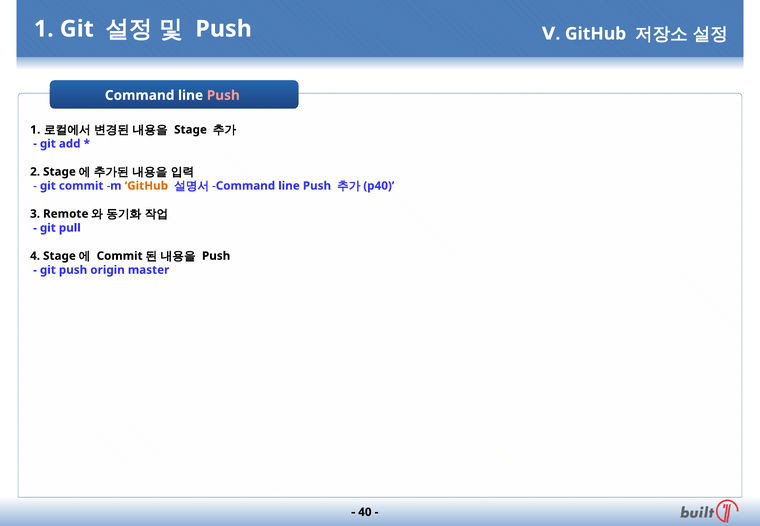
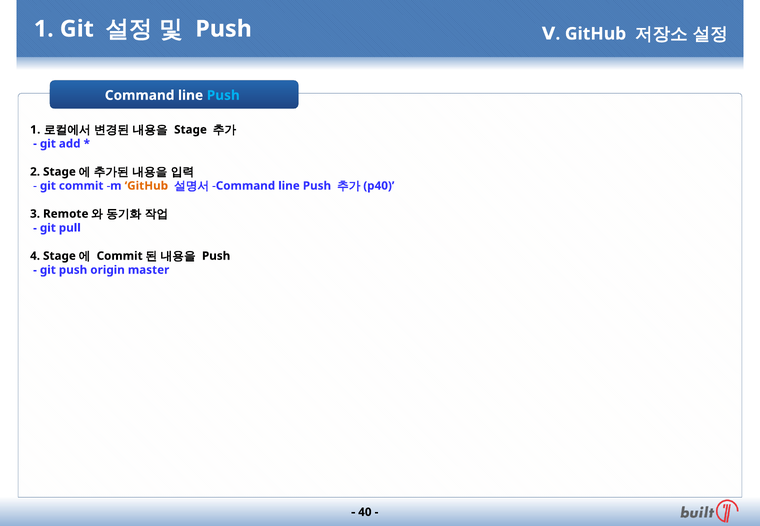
Push at (223, 95) colour: pink -> light blue
